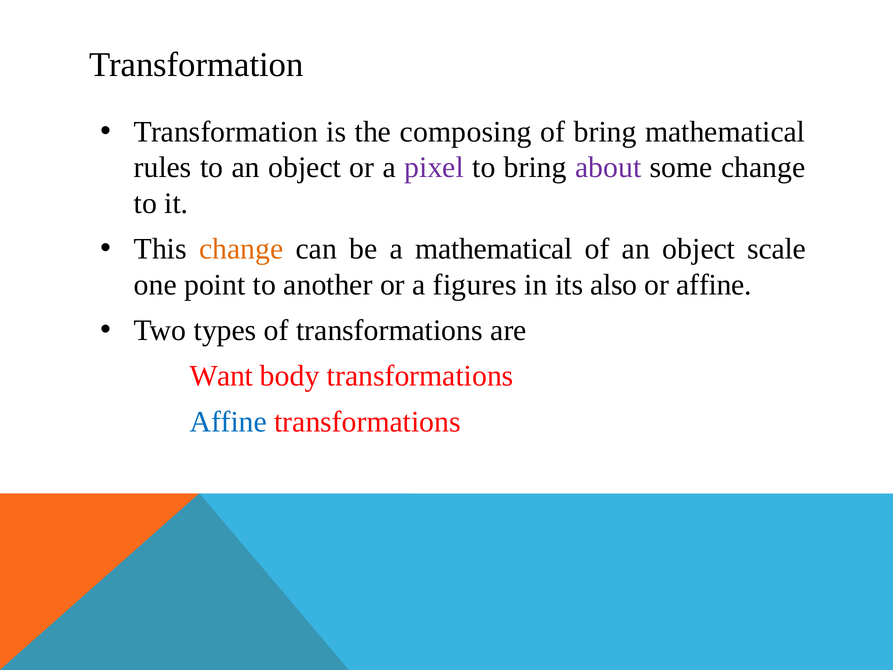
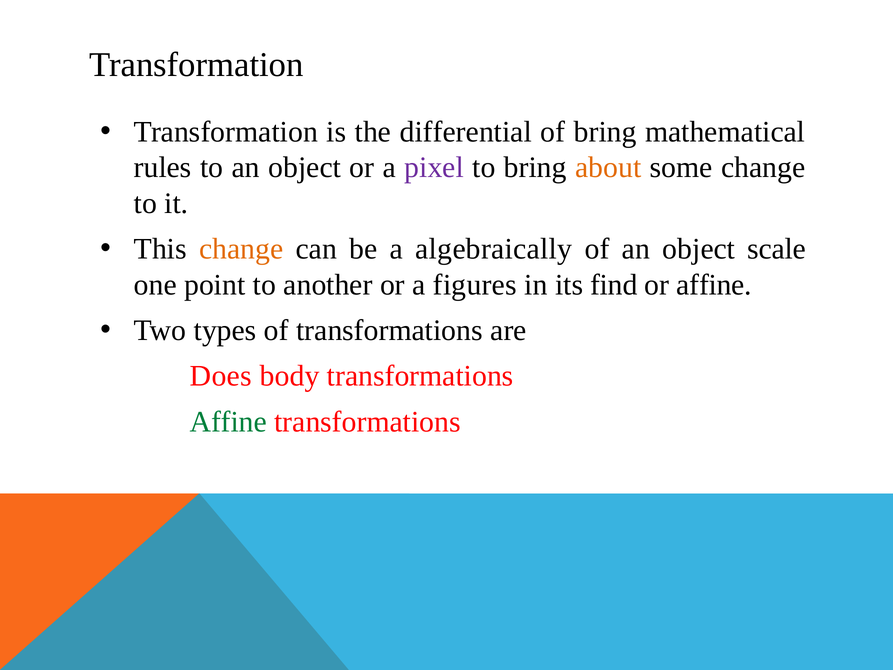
composing: composing -> differential
about colour: purple -> orange
a mathematical: mathematical -> algebraically
also: also -> find
Want: Want -> Does
Affine at (228, 422) colour: blue -> green
